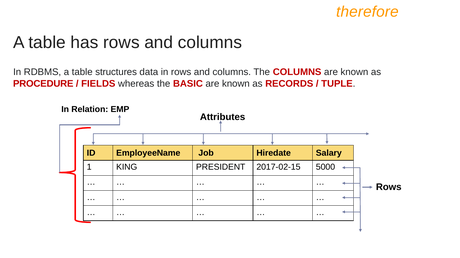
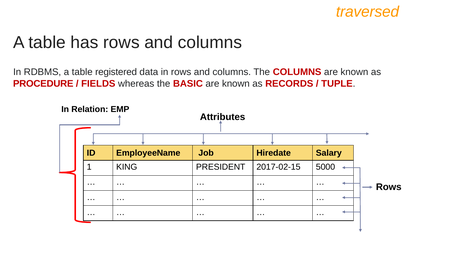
therefore: therefore -> traversed
structures: structures -> registered
